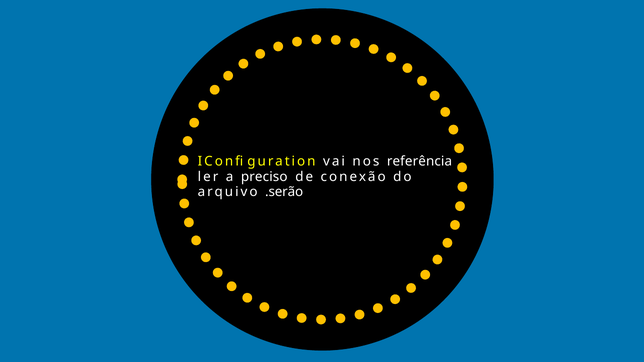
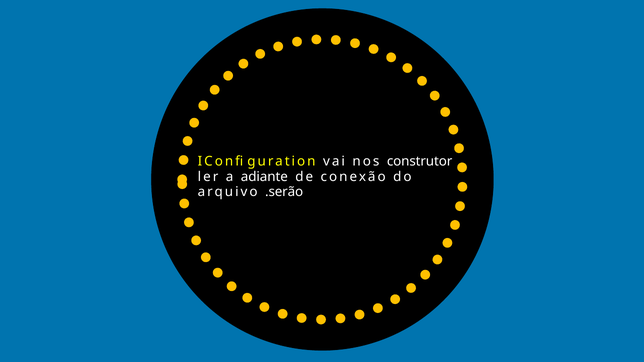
referência: referência -> construtor
preciso: preciso -> adiante
